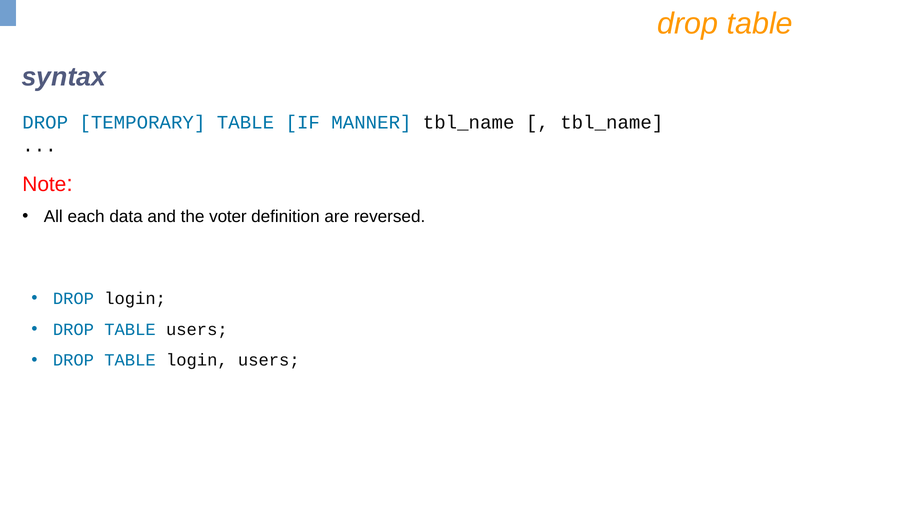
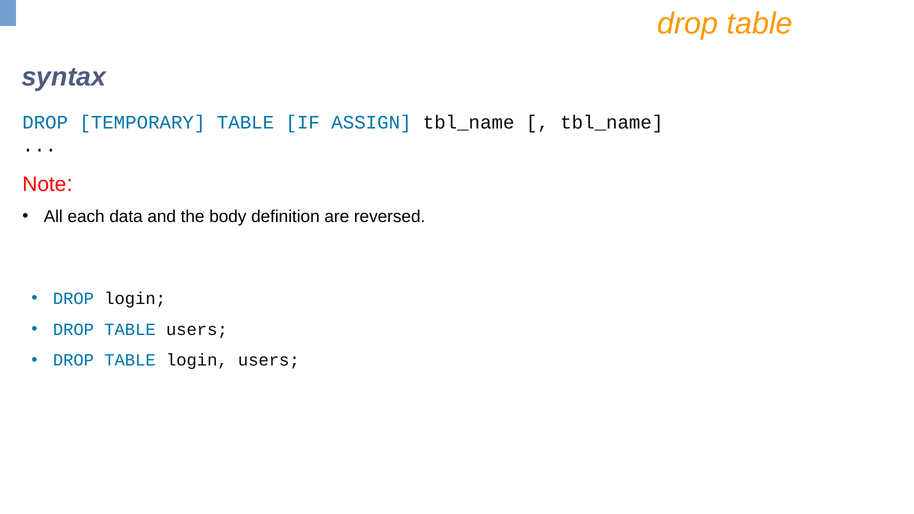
MANNER: MANNER -> ASSIGN
voter: voter -> body
